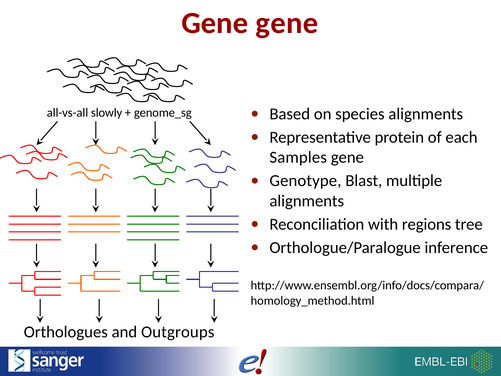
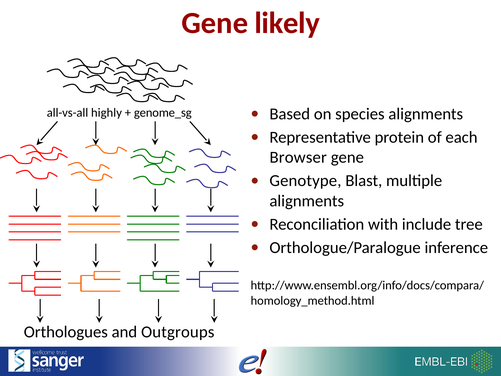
Gene gene: gene -> likely
slowly: slowly -> highly
Samples: Samples -> Browser
regions: regions -> include
